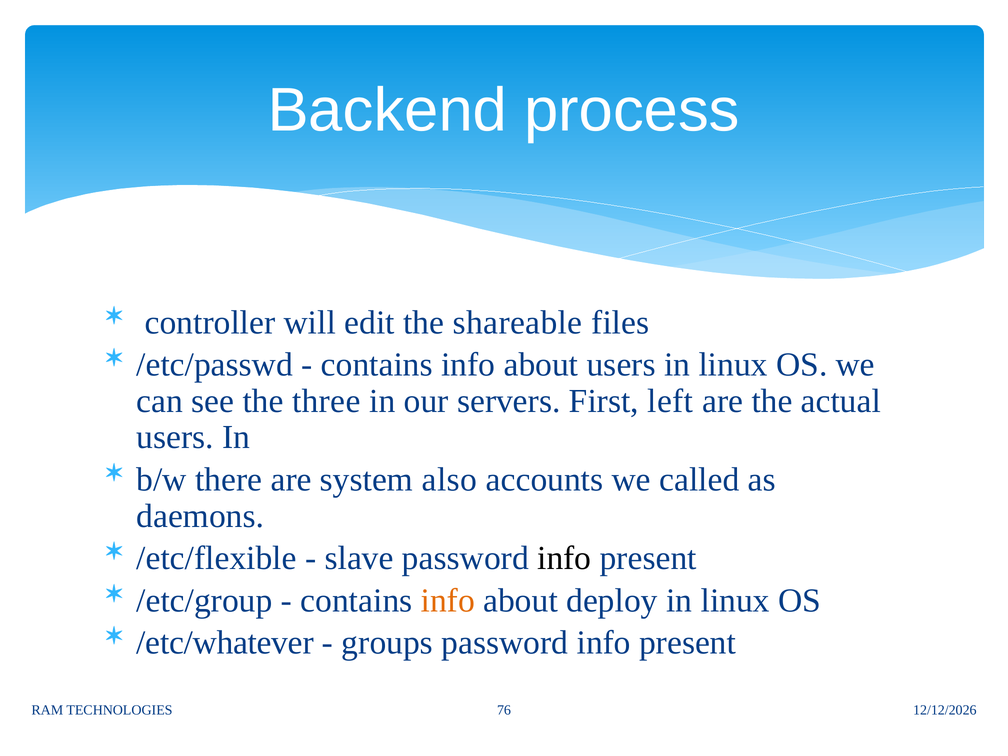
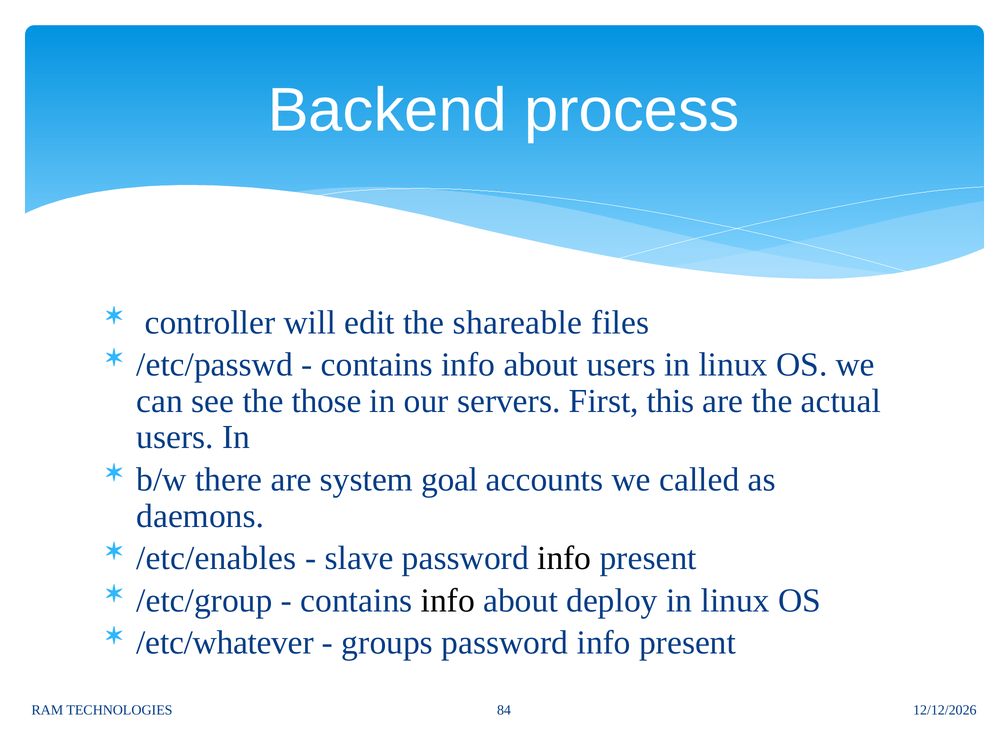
three: three -> those
left: left -> this
also: also -> goal
/etc/flexible: /etc/flexible -> /etc/enables
info at (448, 601) colour: orange -> black
76: 76 -> 84
